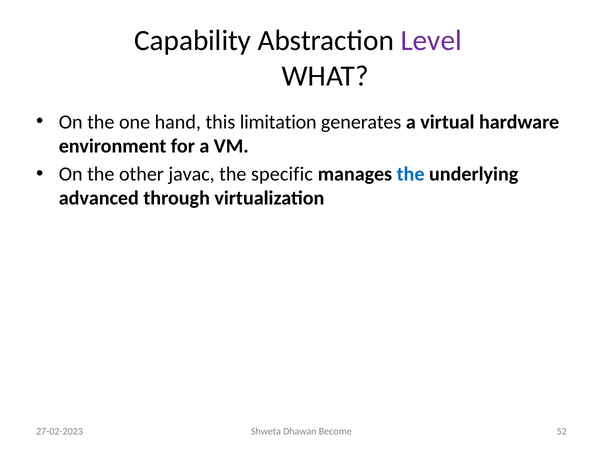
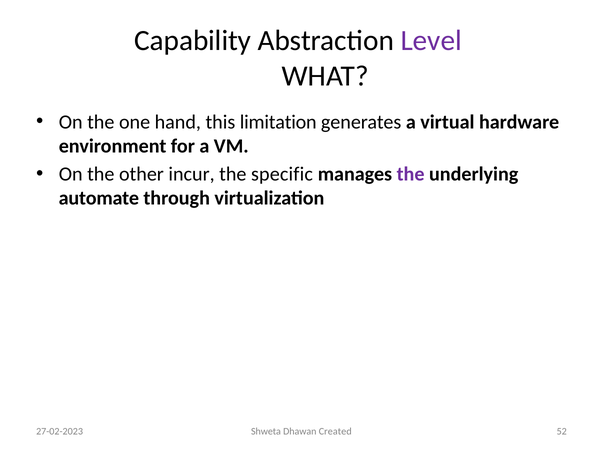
javac: javac -> incur
the at (411, 174) colour: blue -> purple
advanced: advanced -> automate
Become: Become -> Created
